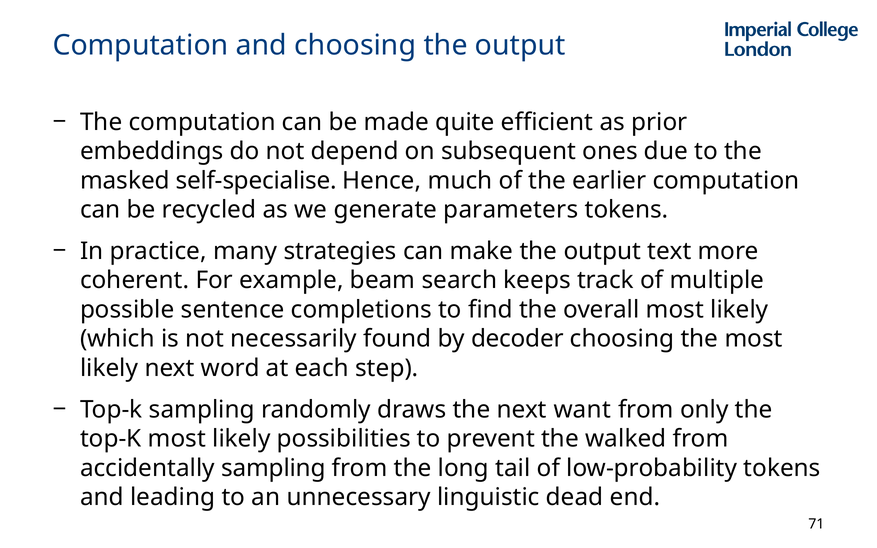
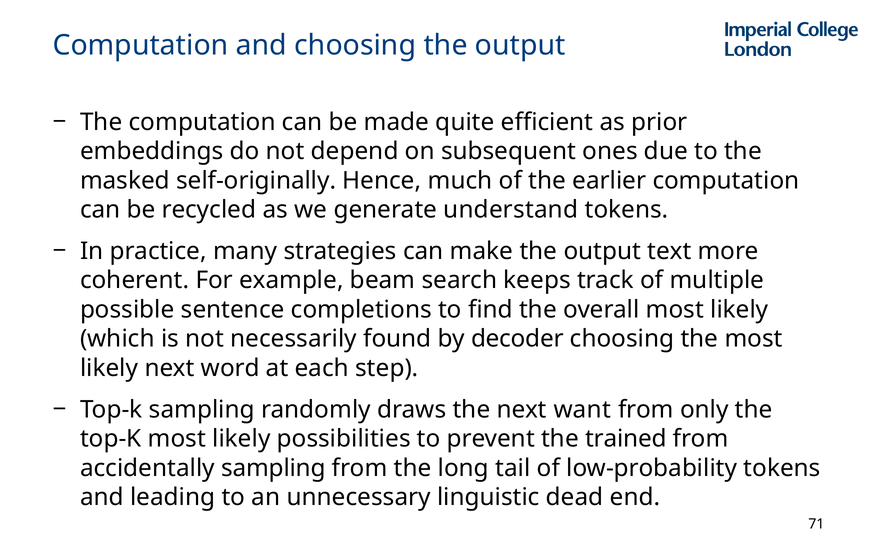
self-specialise: self-specialise -> self-originally
parameters: parameters -> understand
walked: walked -> trained
